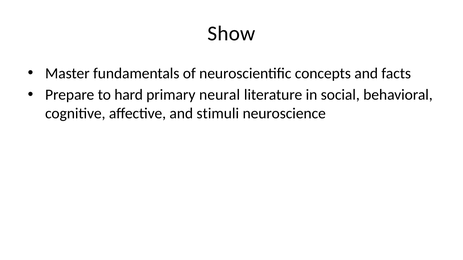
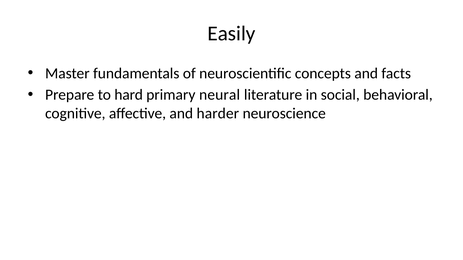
Show: Show -> Easily
stimuli: stimuli -> harder
